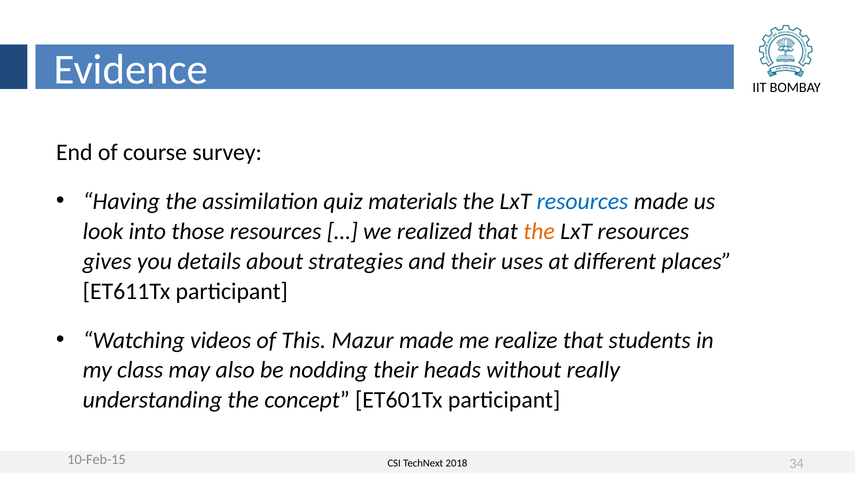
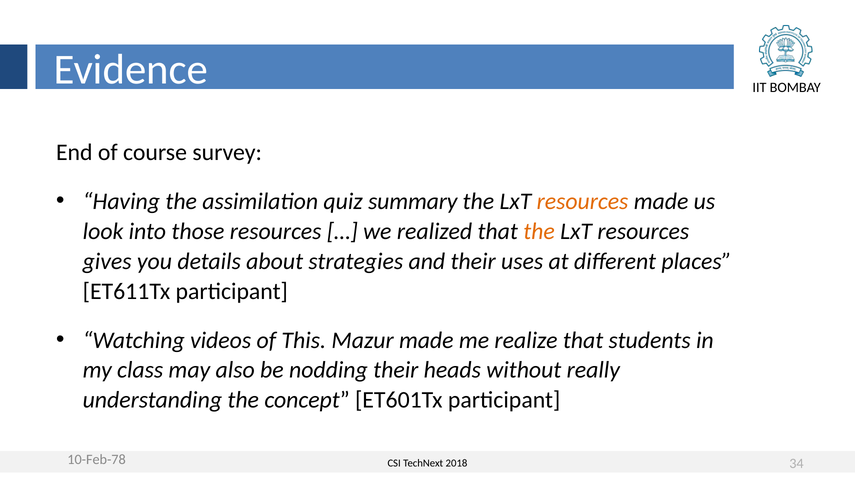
materials: materials -> summary
resources at (583, 201) colour: blue -> orange
10-Feb-15: 10-Feb-15 -> 10-Feb-78
